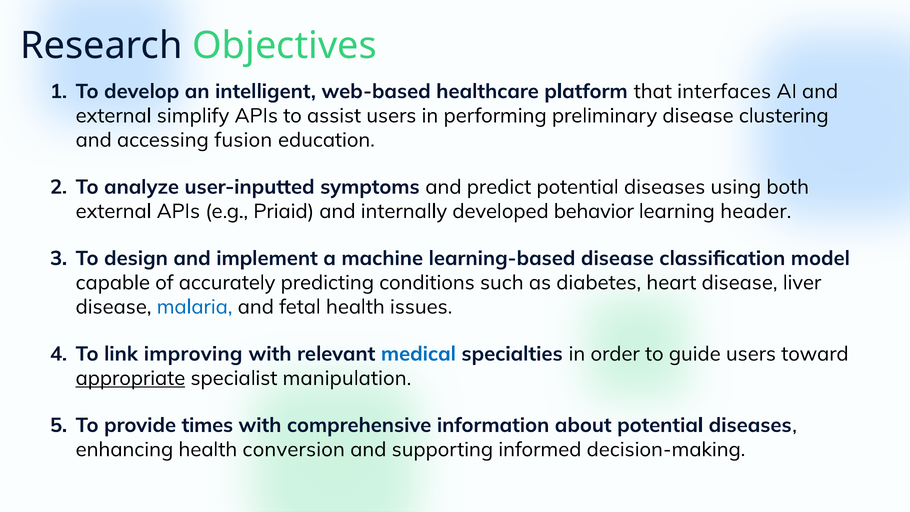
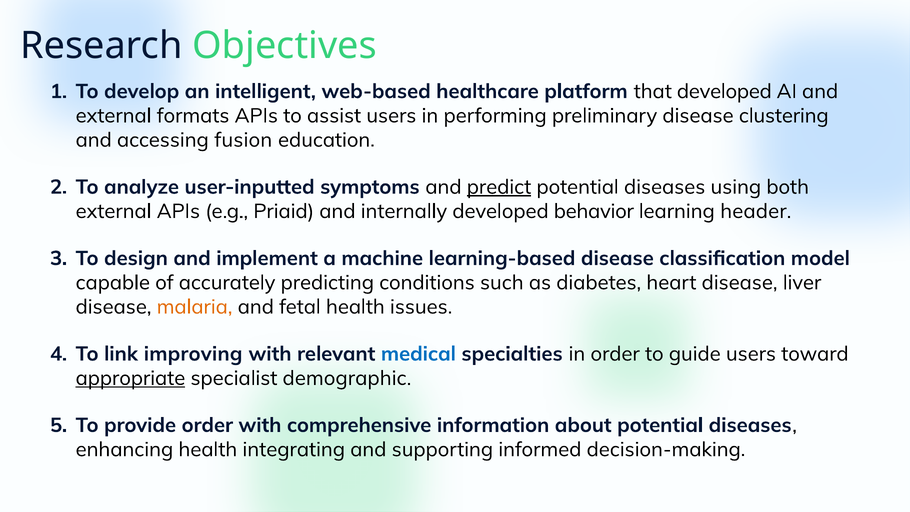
that interfaces: interfaces -> developed
simplify: simplify -> formats
predict underline: none -> present
malaria colour: blue -> orange
manipulation: manipulation -> demographic
provide times: times -> order
conversion: conversion -> integrating
